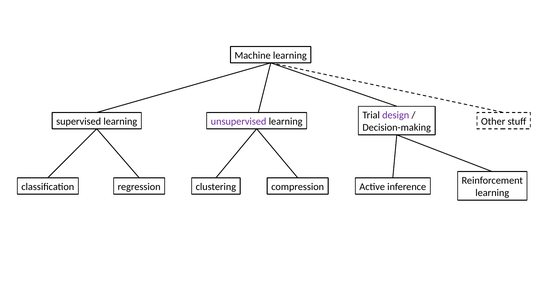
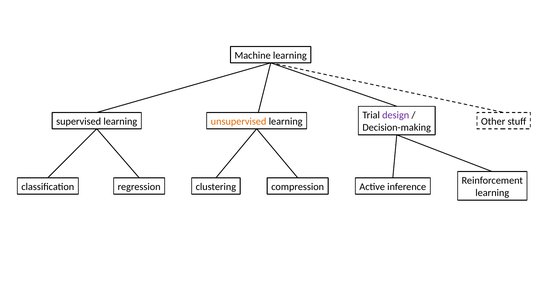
unsupervised colour: purple -> orange
